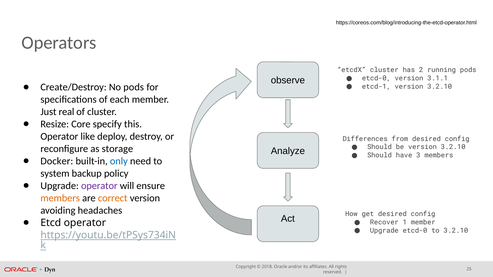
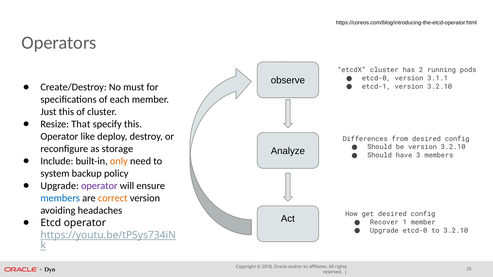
No pods: pods -> must
Just real: real -> this
Core: Core -> That
Docker: Docker -> Include
only colour: blue -> orange
members at (60, 198) colour: orange -> blue
